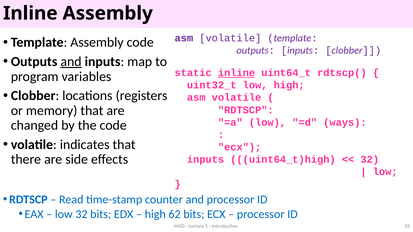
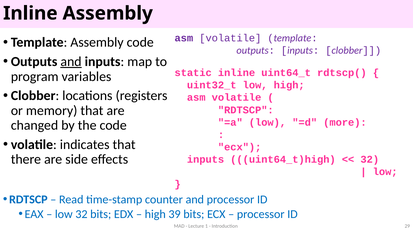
inline at (237, 73) underline: present -> none
ways: ways -> more
62: 62 -> 39
